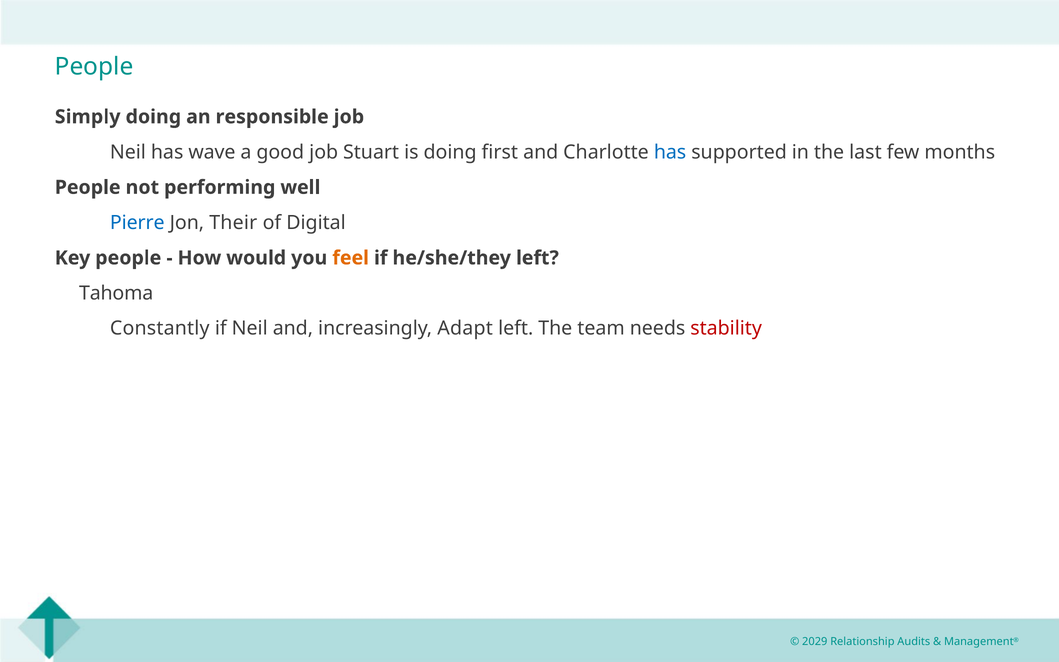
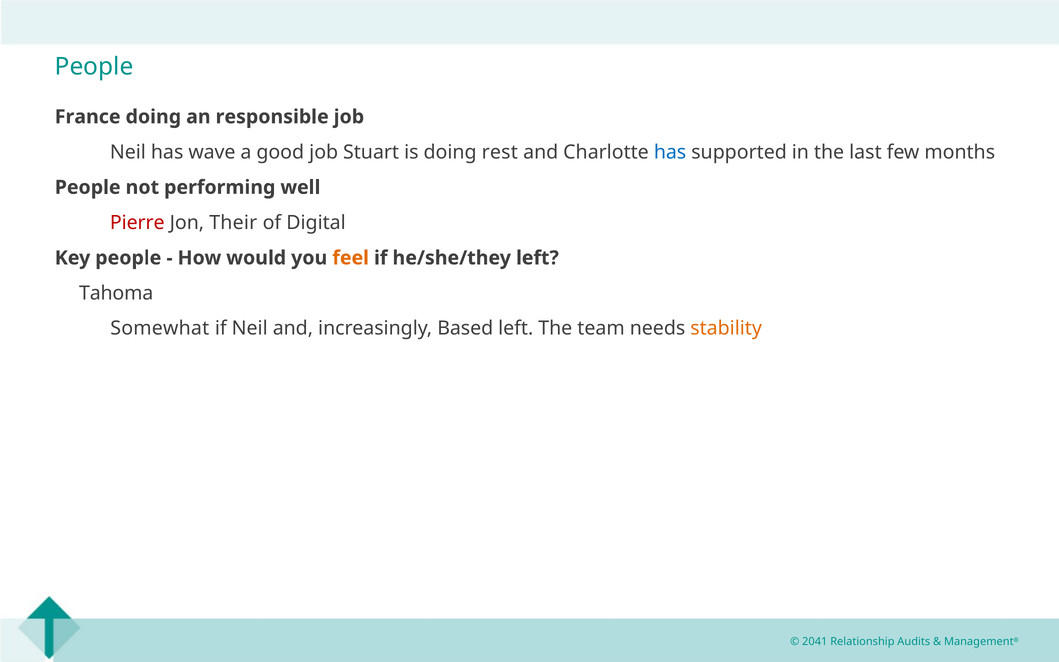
Simply: Simply -> France
first: first -> rest
Pierre colour: blue -> red
Constantly: Constantly -> Somewhat
Adapt: Adapt -> Based
stability colour: red -> orange
2029: 2029 -> 2041
